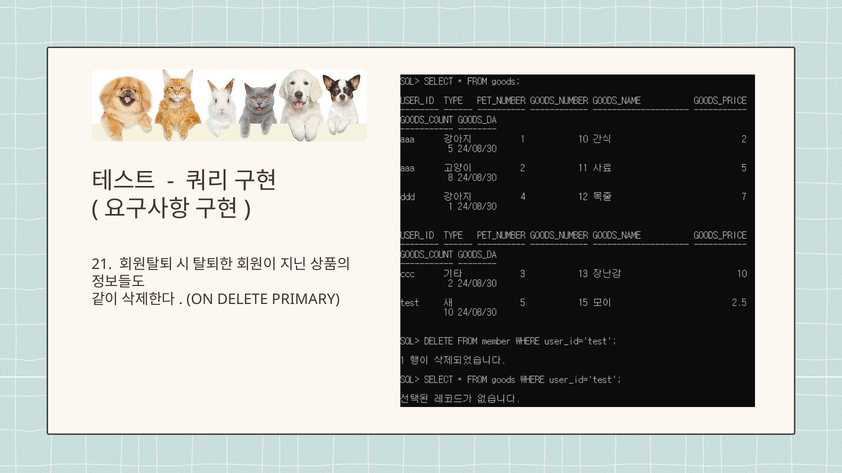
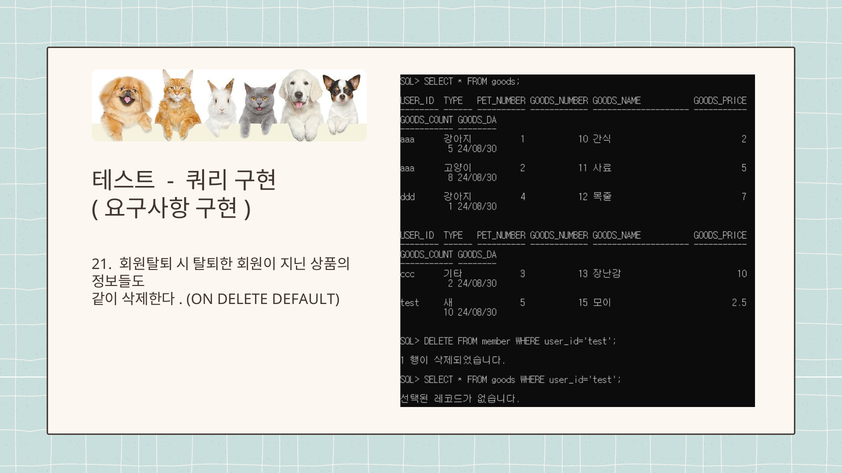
PRIMARY: PRIMARY -> DEFAULT
